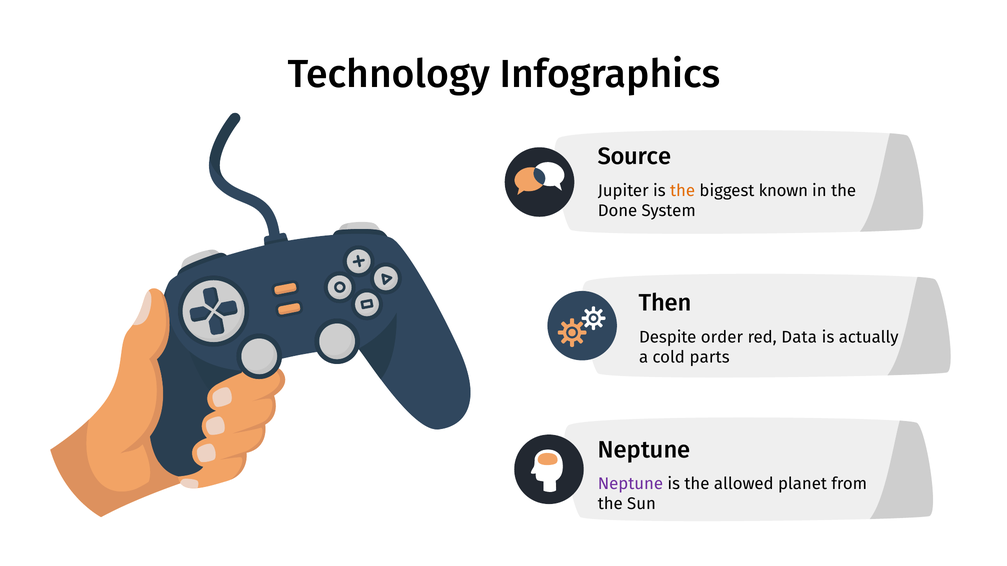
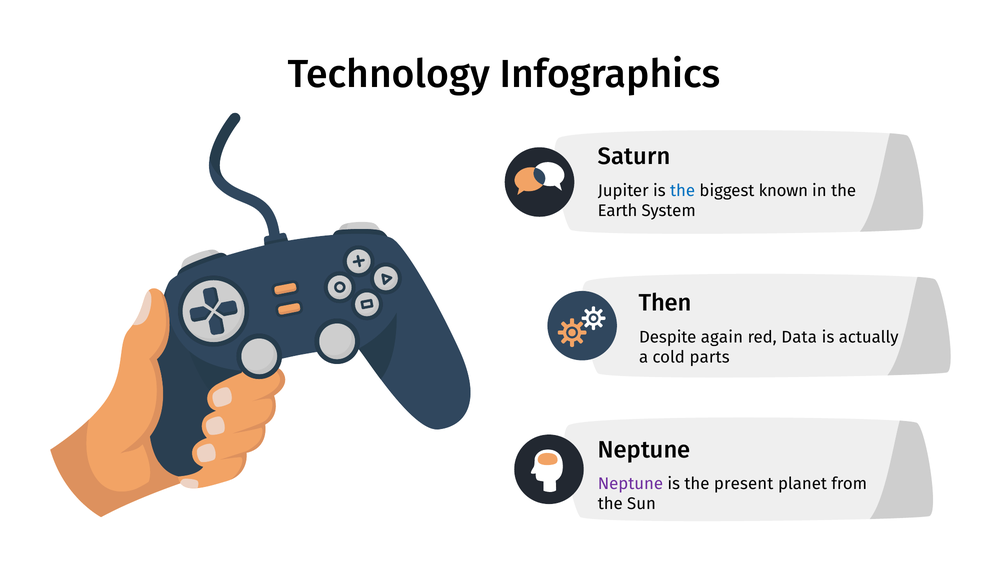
Source: Source -> Saturn
the at (683, 191) colour: orange -> blue
Done: Done -> Earth
order: order -> again
allowed: allowed -> present
